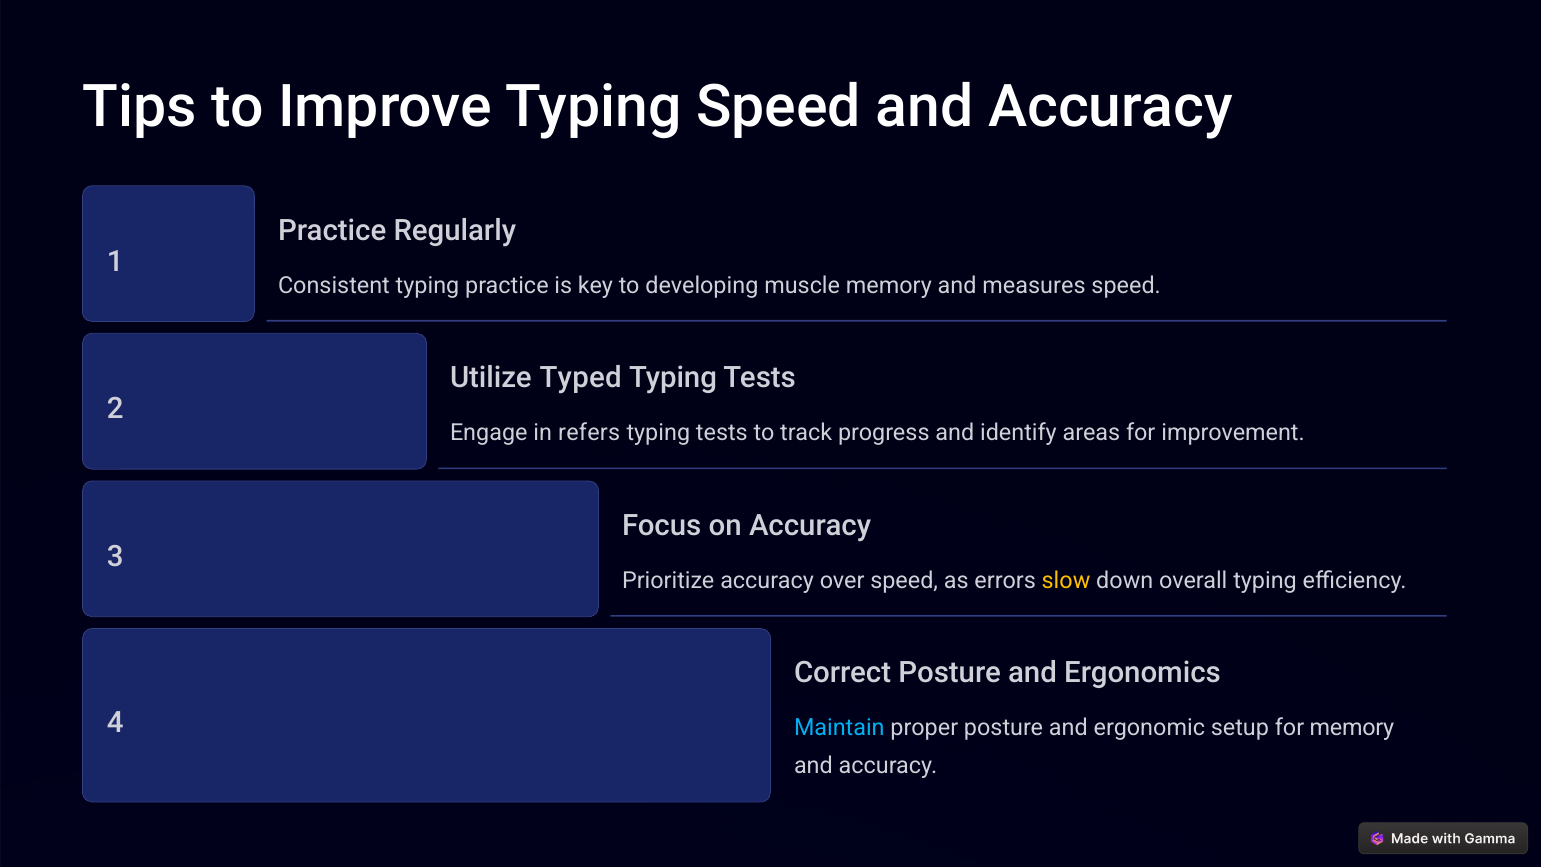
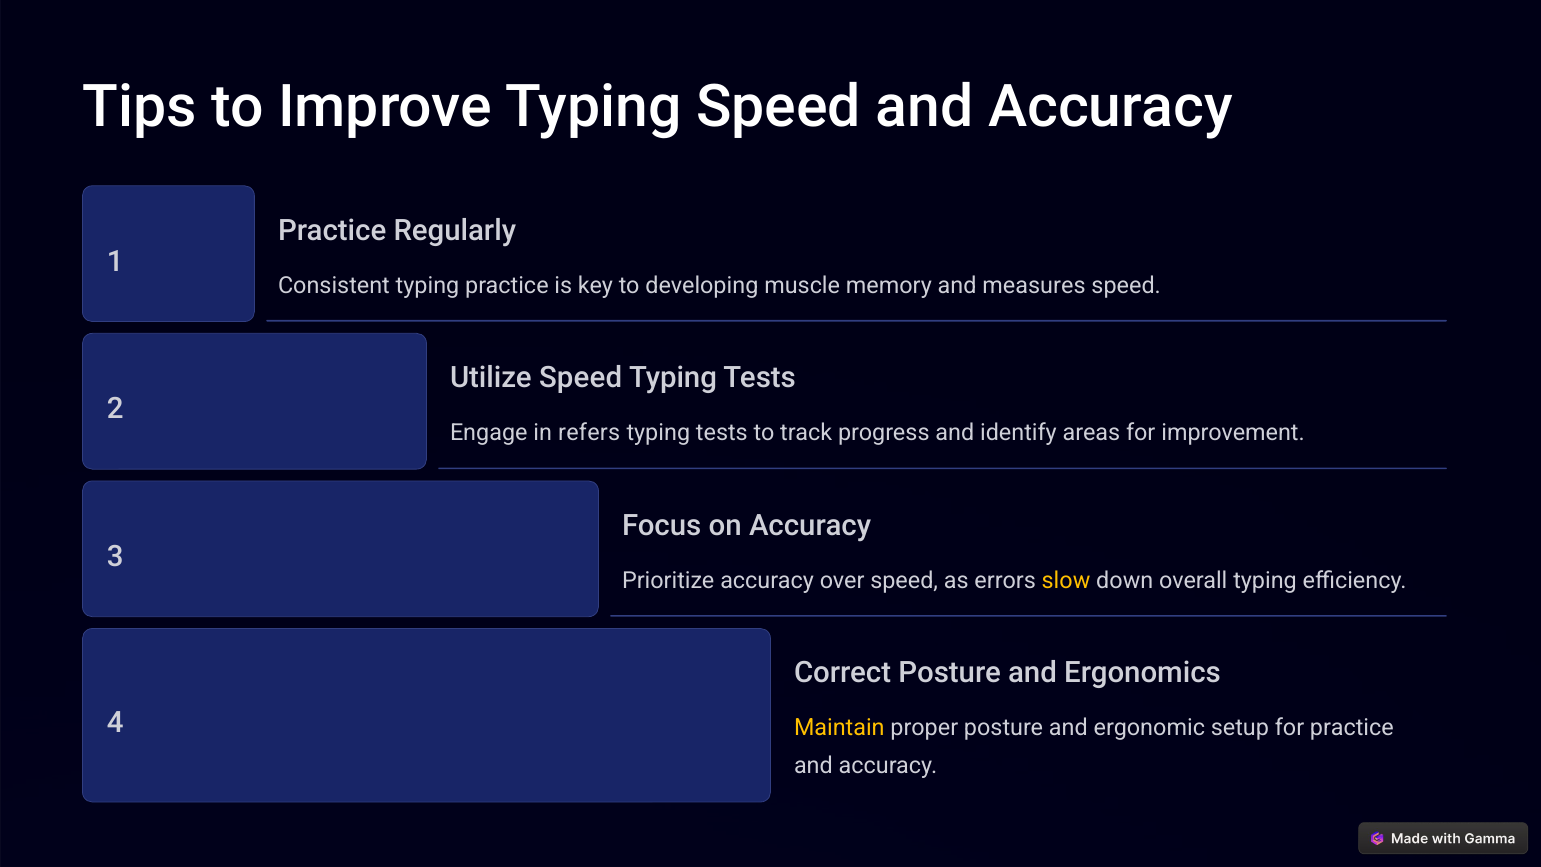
Utilize Typed: Typed -> Speed
Maintain colour: light blue -> yellow
for memory: memory -> practice
